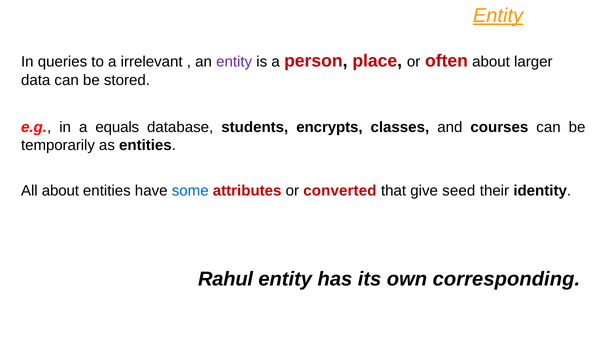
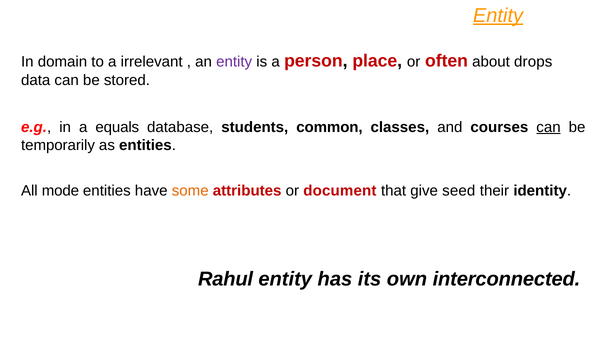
queries: queries -> domain
larger: larger -> drops
encrypts: encrypts -> common
can at (549, 127) underline: none -> present
All about: about -> mode
some colour: blue -> orange
converted: converted -> document
corresponding: corresponding -> interconnected
